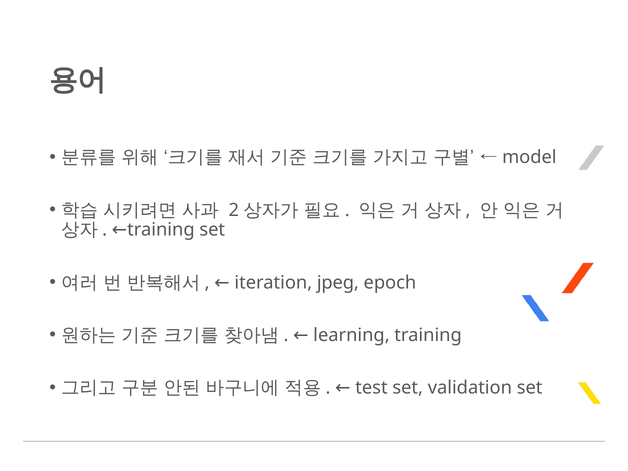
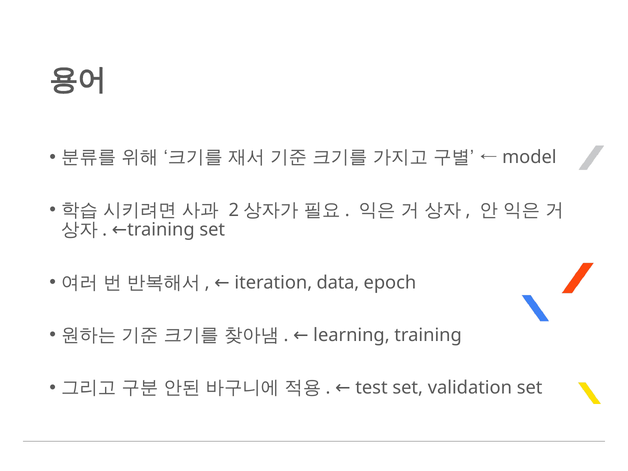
jpeg: jpeg -> data
